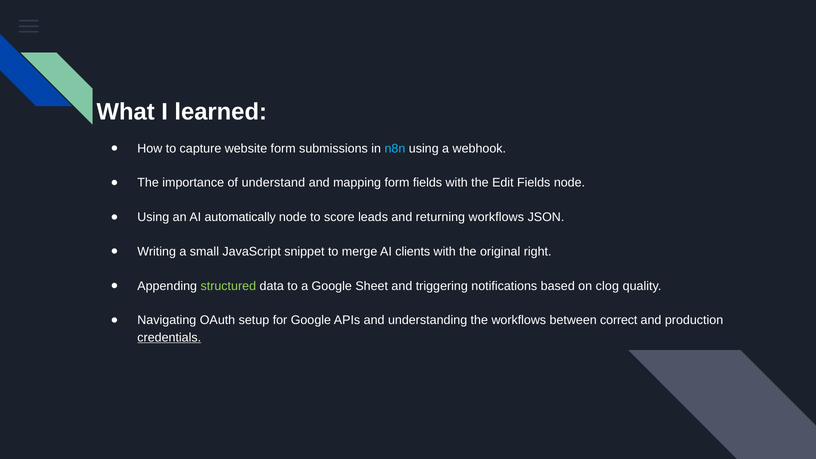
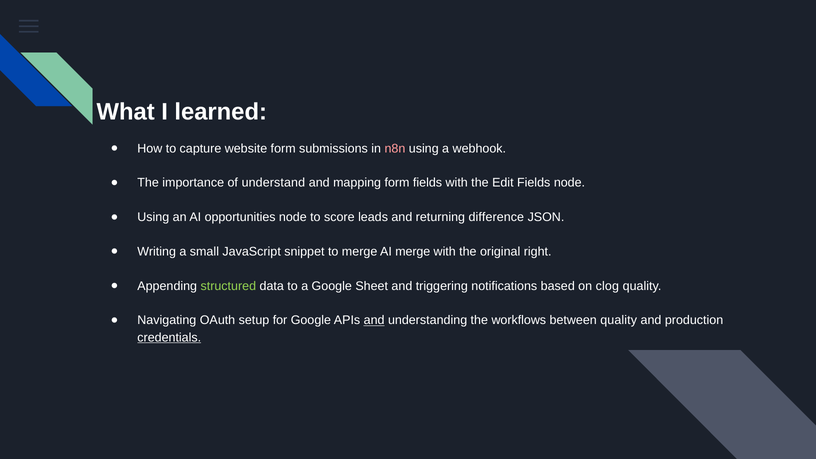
n8n colour: light blue -> pink
automatically: automatically -> opportunities
returning workflows: workflows -> difference
AI clients: clients -> merge
and at (374, 320) underline: none -> present
between correct: correct -> quality
